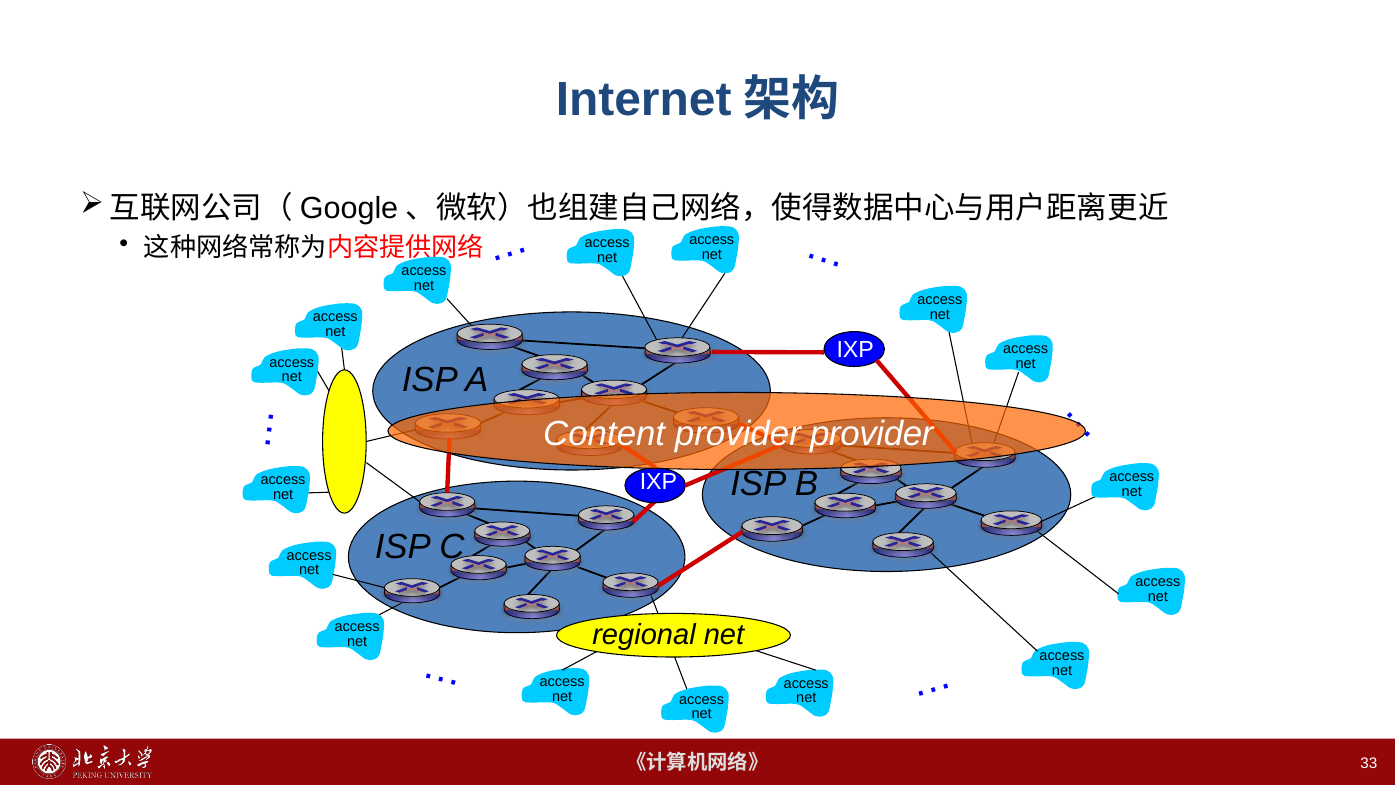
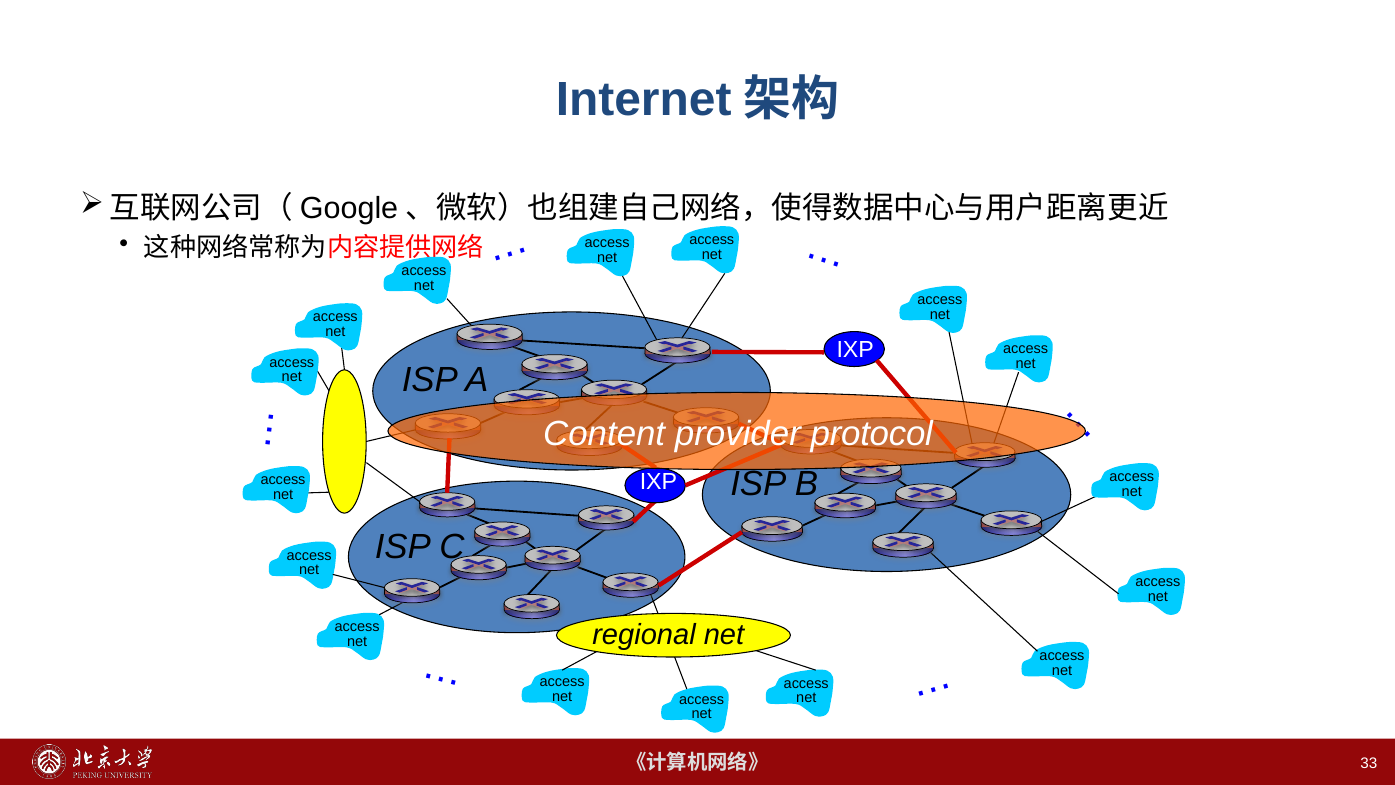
provider provider: provider -> protocol
